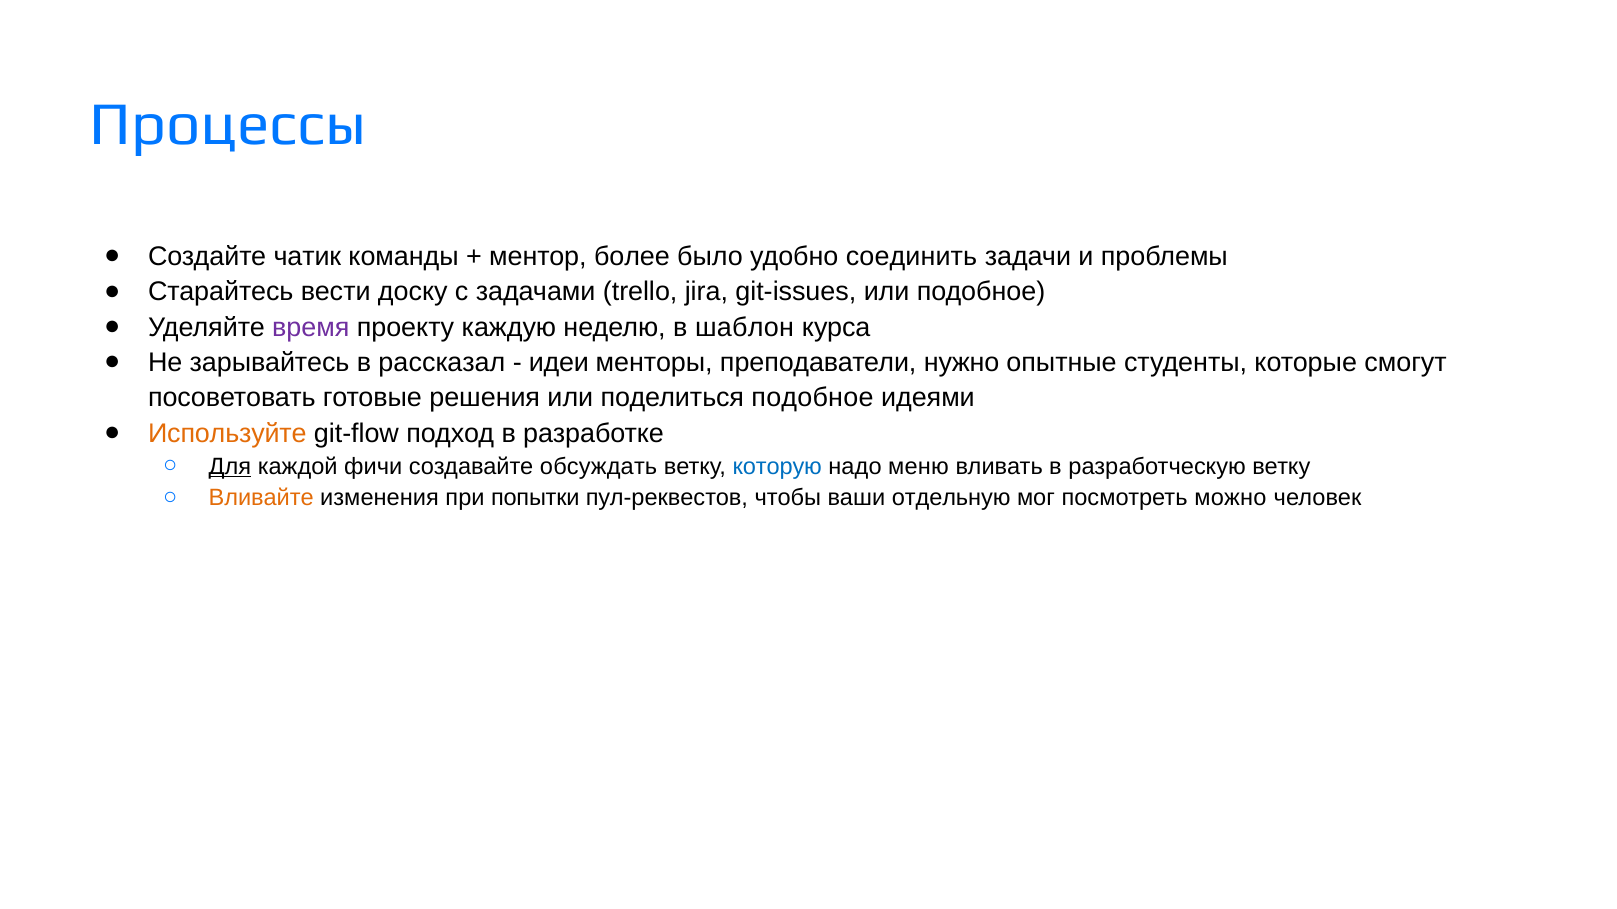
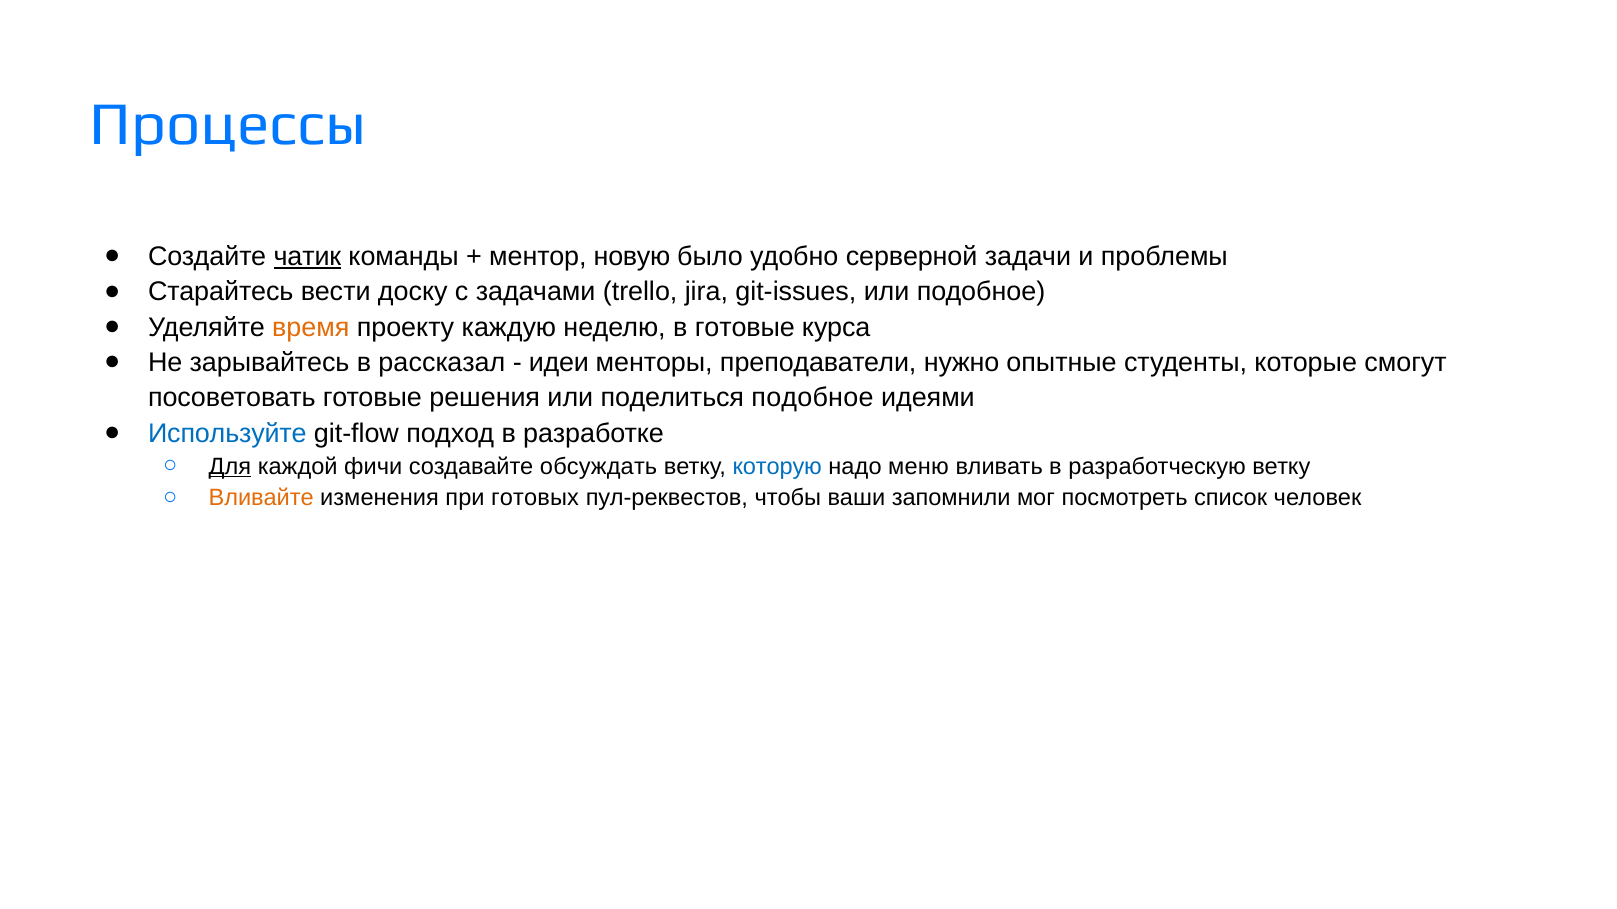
чатик underline: none -> present
более: более -> новую
соединить: соединить -> серверной
время colour: purple -> orange
в шаблон: шаблон -> готовые
Используйте colour: orange -> blue
попытки: попытки -> готовых
отдельную: отдельную -> запомнили
можно: можно -> список
